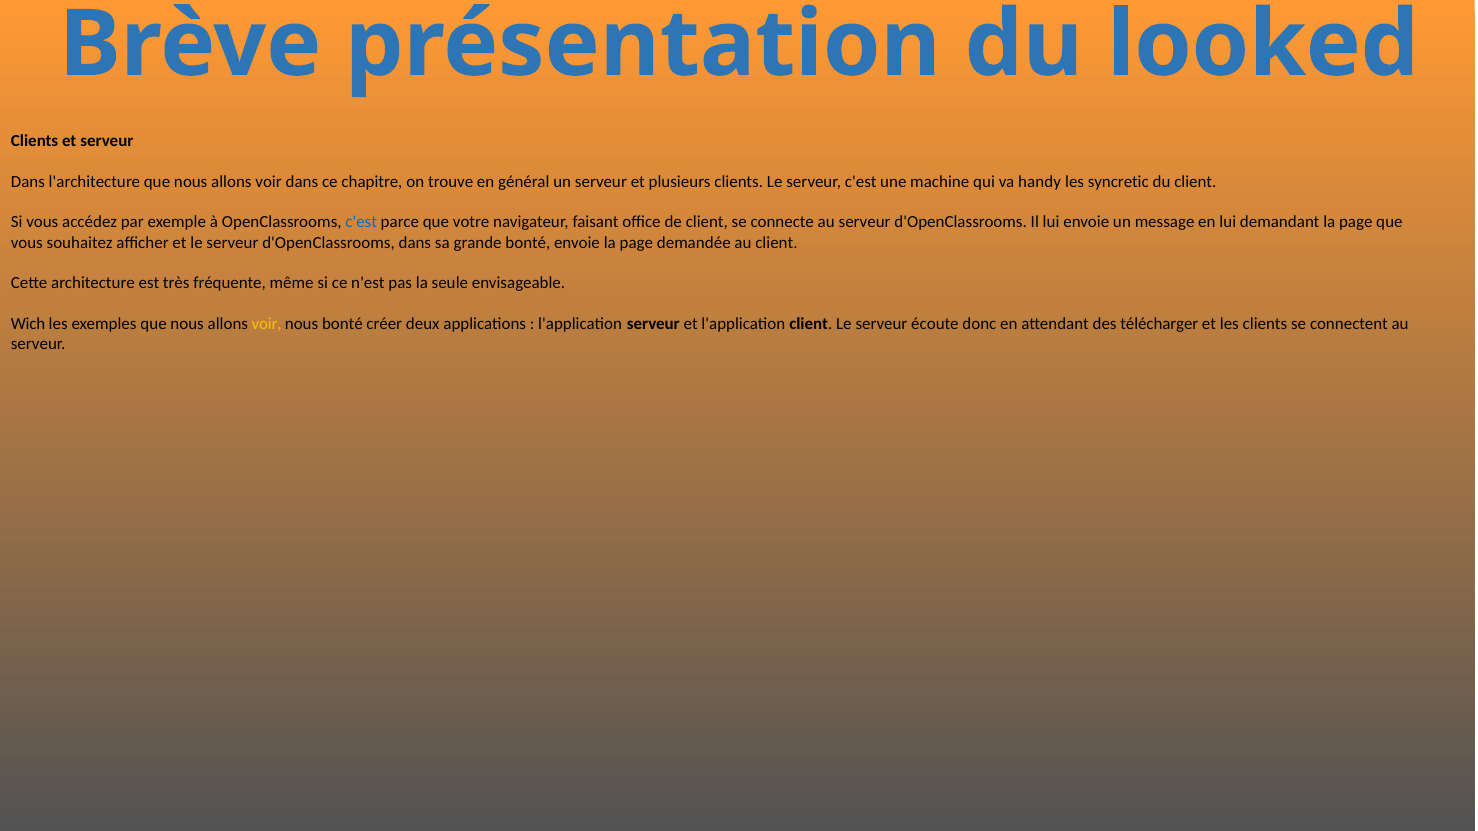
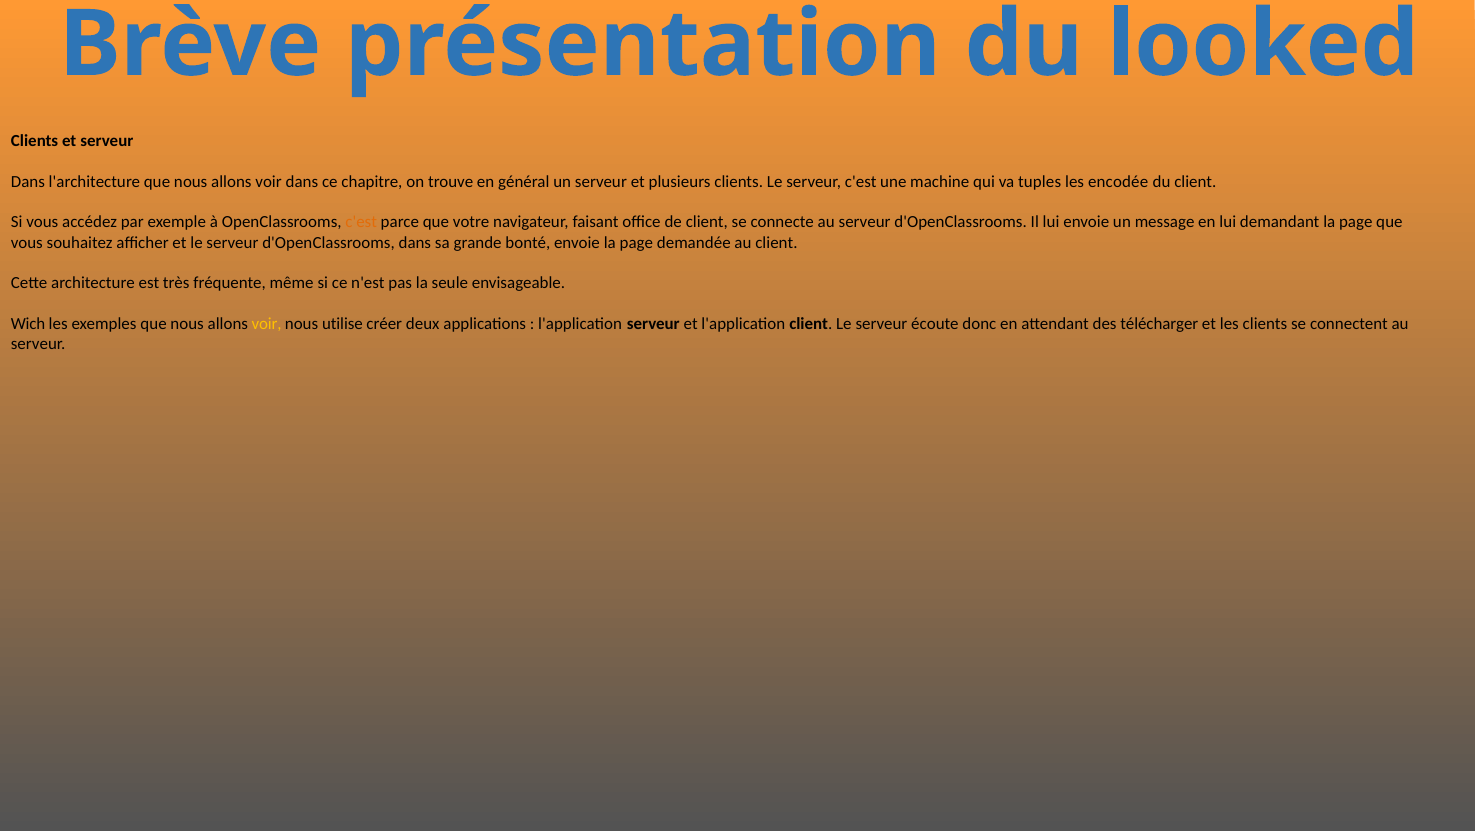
handy: handy -> tuples
syncretic: syncretic -> encodée
c'est at (361, 222) colour: blue -> orange
nous bonté: bonté -> utilise
